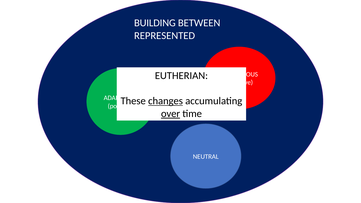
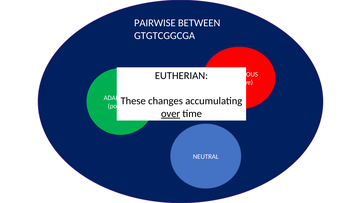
BUILDING: BUILDING -> PAIRWISE
REPRESENTED: REPRESENTED -> GTGTCGGCGA
changes underline: present -> none
